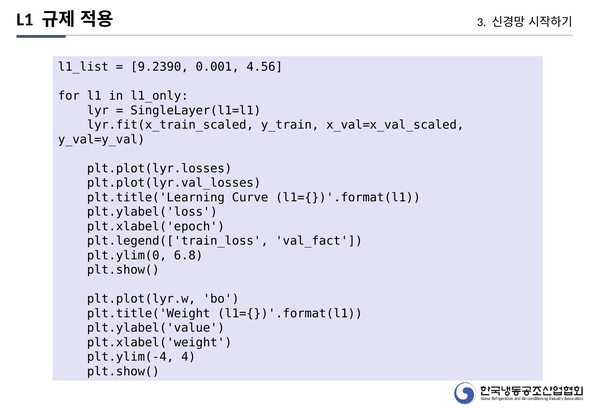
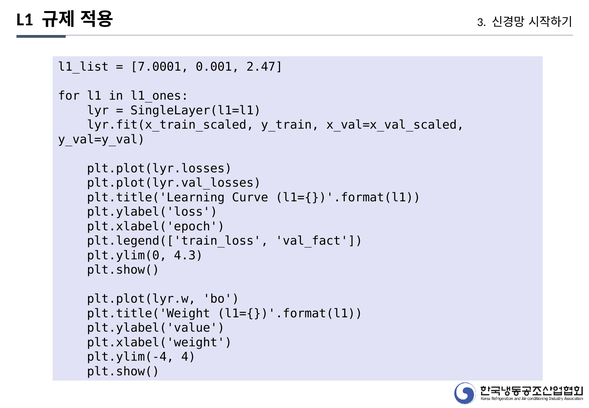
9.2390: 9.2390 -> 7.0001
4.56: 4.56 -> 2.47
l1_only: l1_only -> l1_ones
6.8: 6.8 -> 4.3
